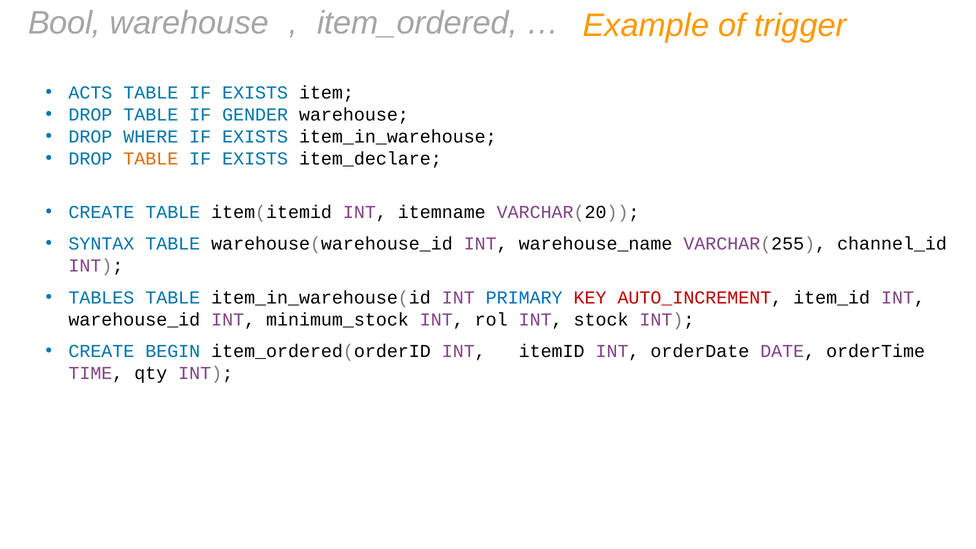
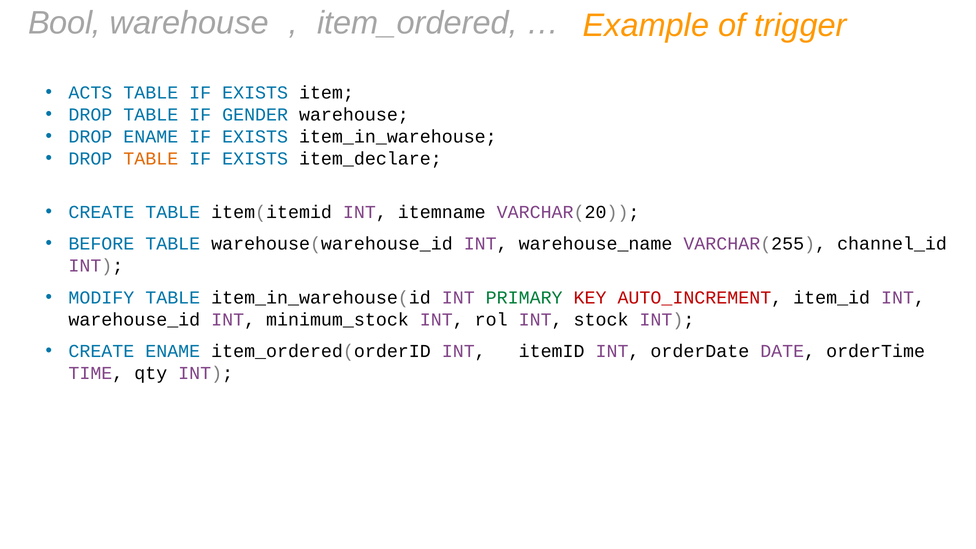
DROP WHERE: WHERE -> ENAME
SYNTAX: SYNTAX -> BEFORE
TABLES: TABLES -> MODIFY
PRIMARY colour: blue -> green
CREATE BEGIN: BEGIN -> ENAME
